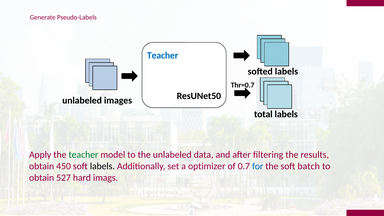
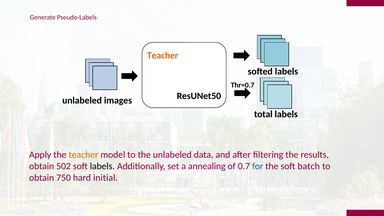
Teacher at (163, 56) colour: blue -> orange
teacher at (83, 155) colour: green -> orange
450: 450 -> 502
optimizer: optimizer -> annealing
527: 527 -> 750
imags: imags -> initial
